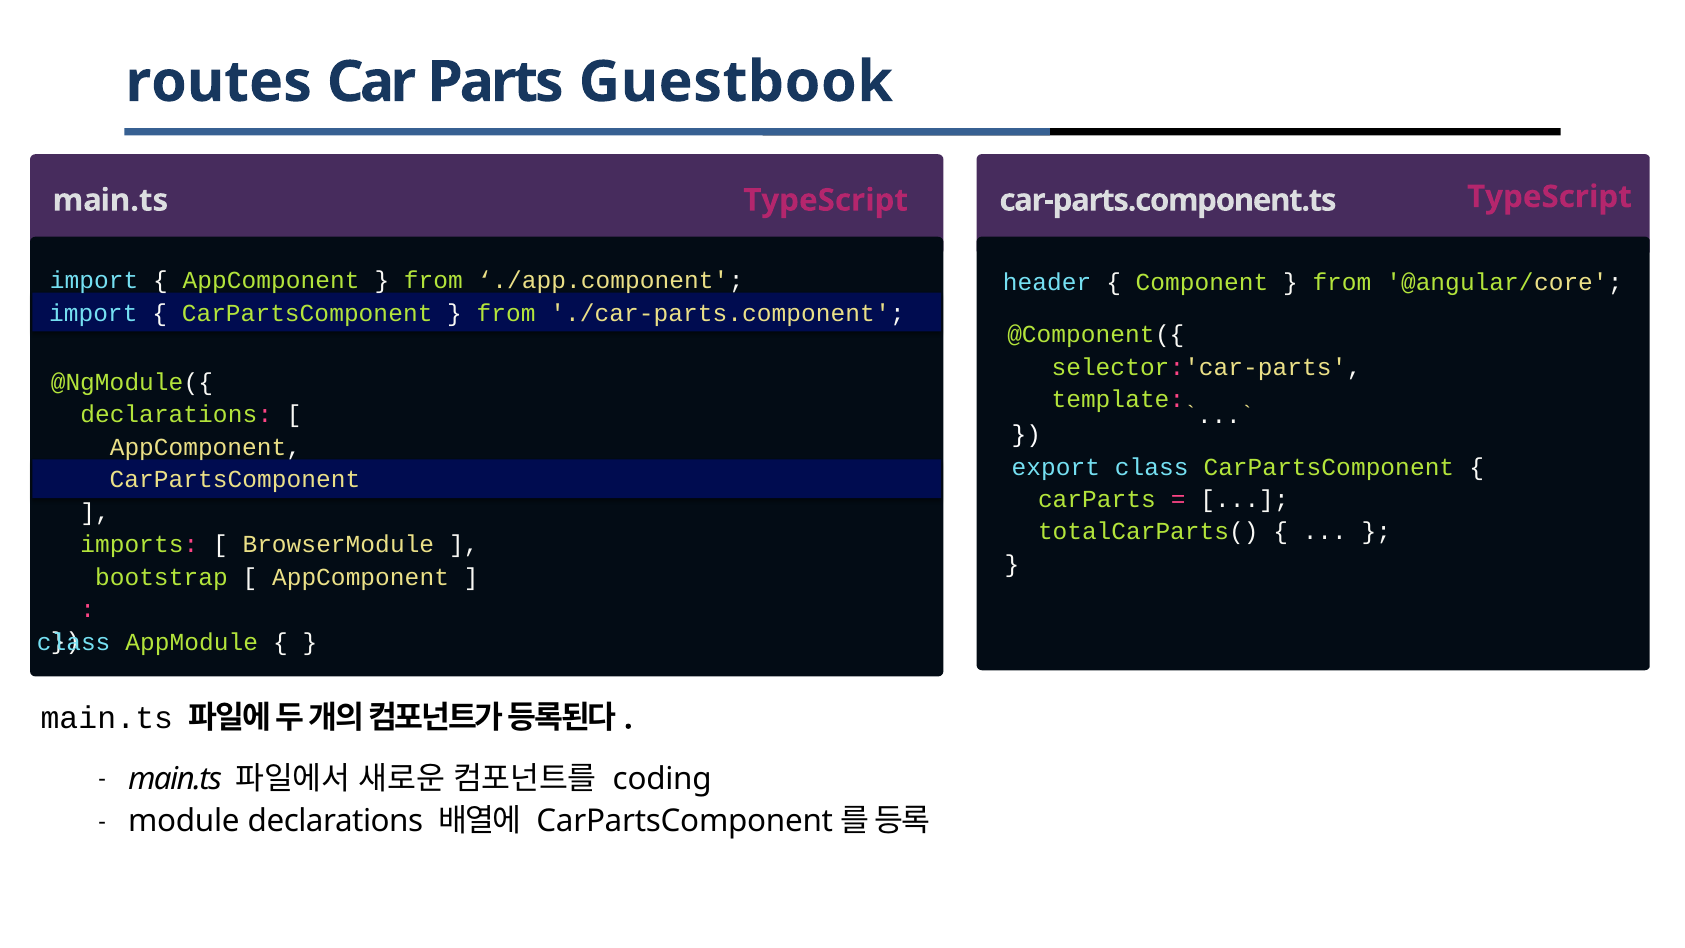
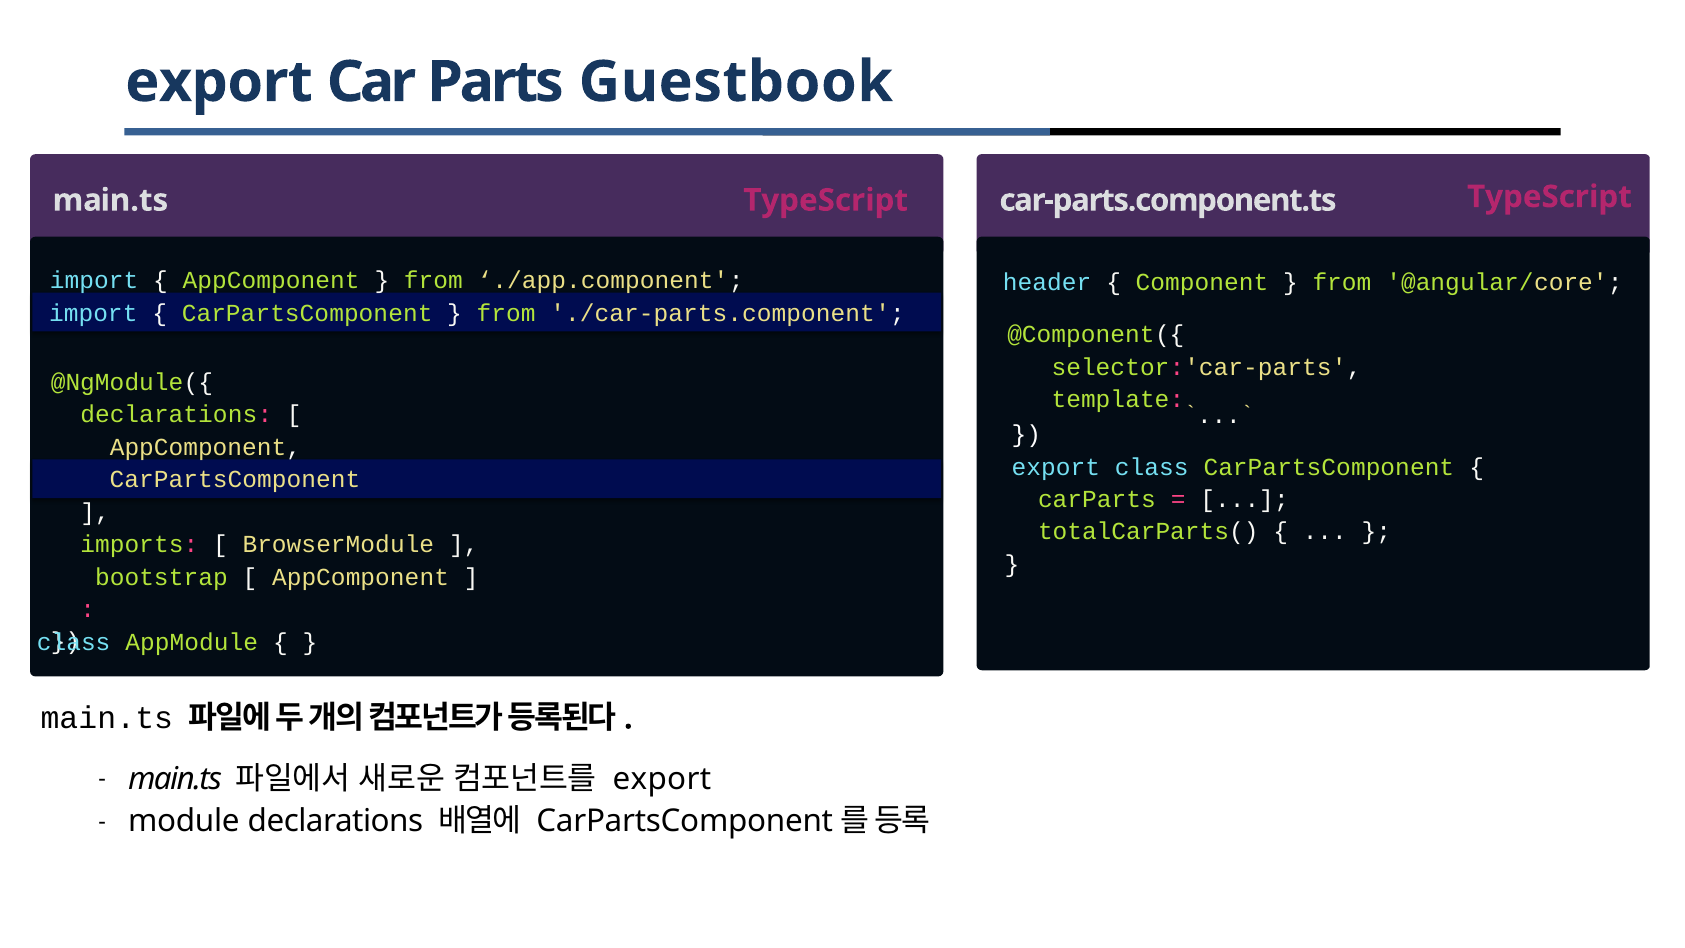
routes at (219, 82): routes -> export
coding at (662, 779): coding -> export
